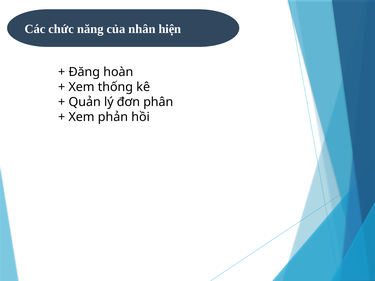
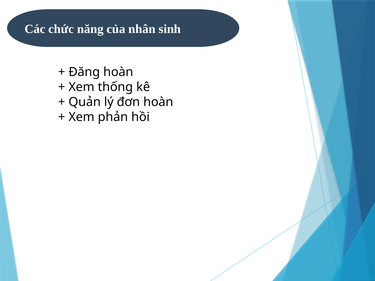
hiện: hiện -> sinh
đơn phân: phân -> hoàn
